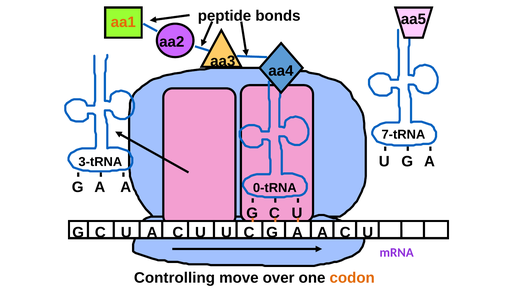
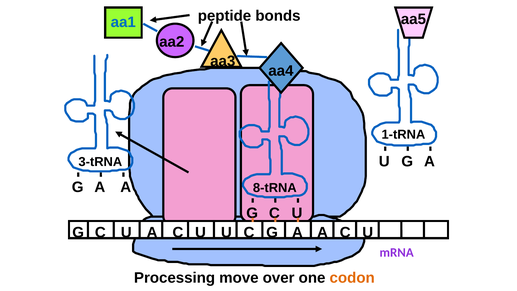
aa1 colour: orange -> blue
7-tRNA: 7-tRNA -> 1-tRNA
0-tRNA: 0-tRNA -> 8-tRNA
Controlling: Controlling -> Processing
